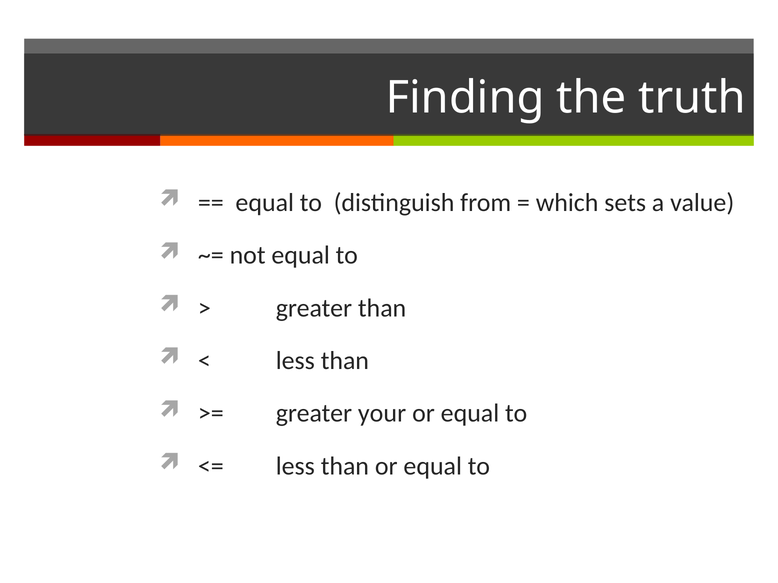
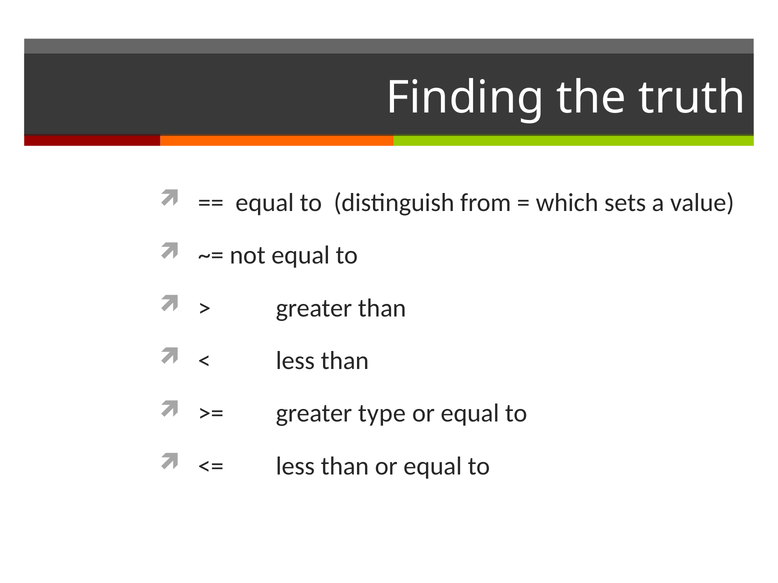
your: your -> type
